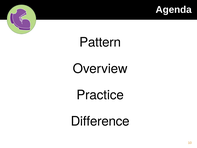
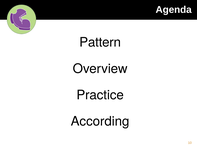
Difference: Difference -> According
